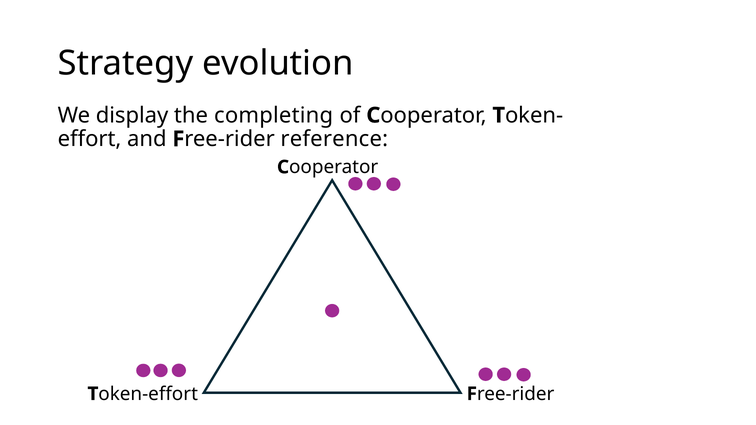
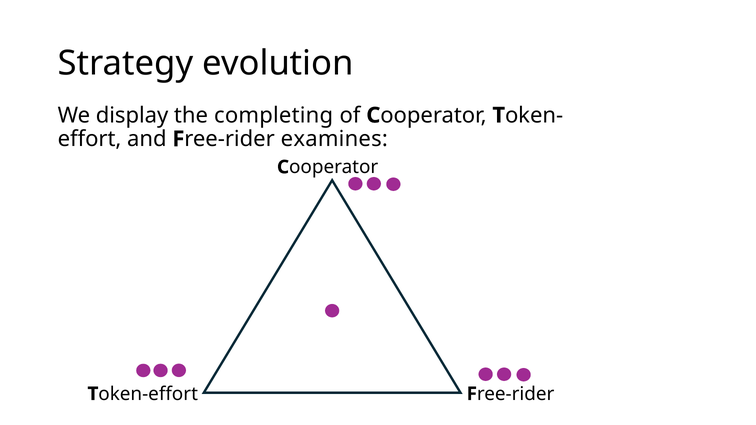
reference: reference -> examines
